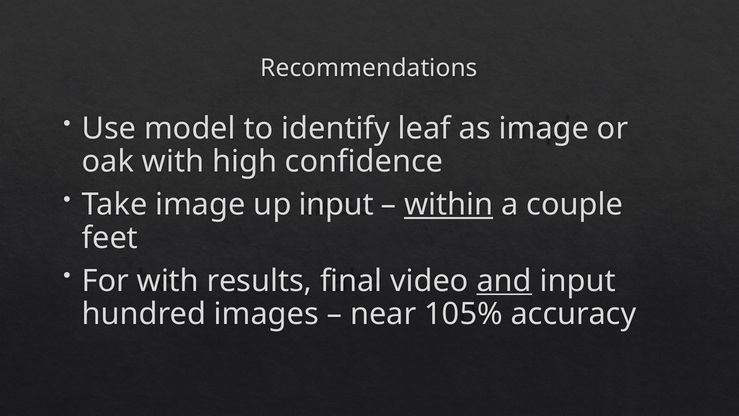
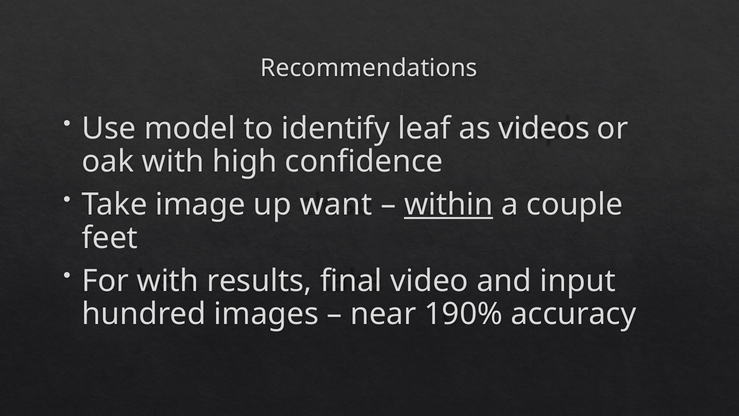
as image: image -> videos
up input: input -> want
and underline: present -> none
105%: 105% -> 190%
